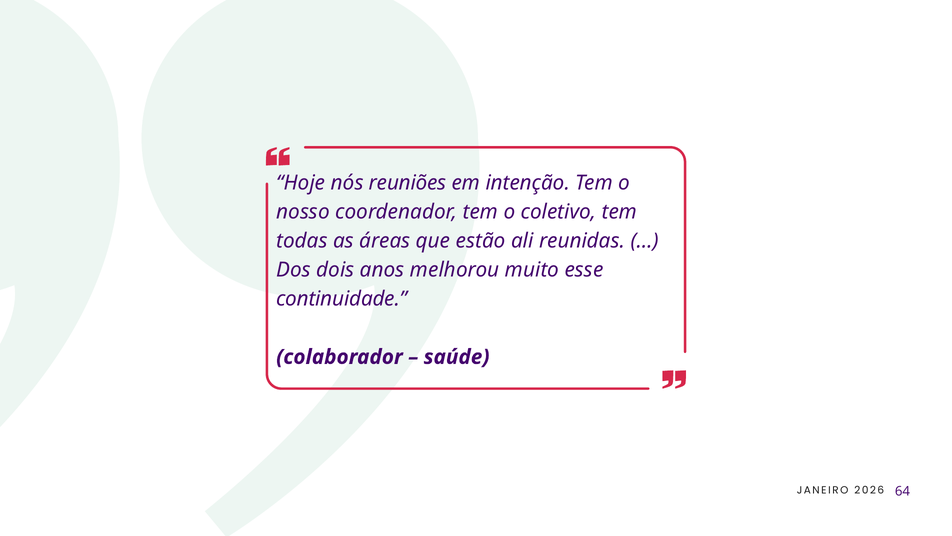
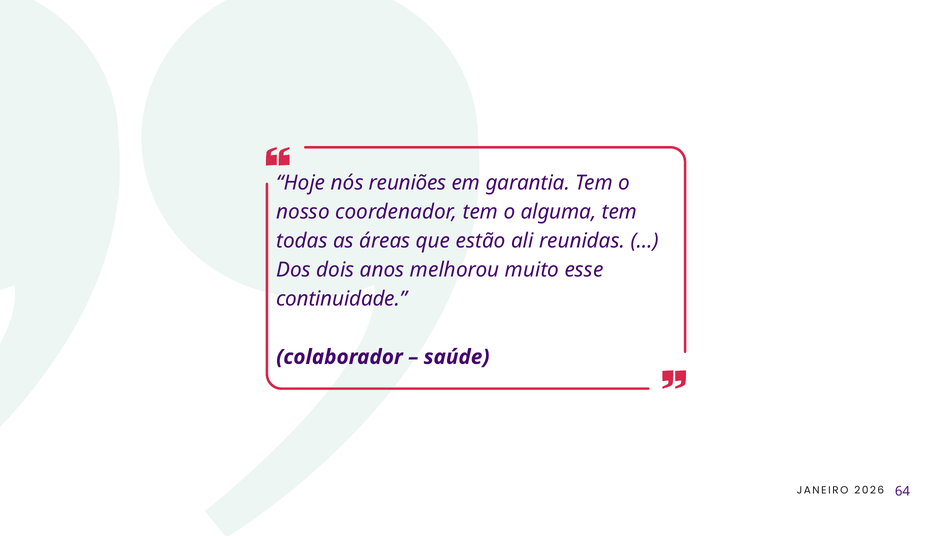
intenção: intenção -> garantia
coletivo: coletivo -> alguma
